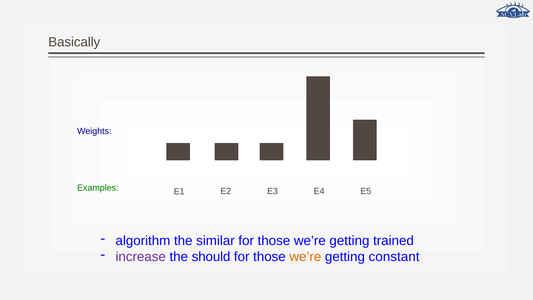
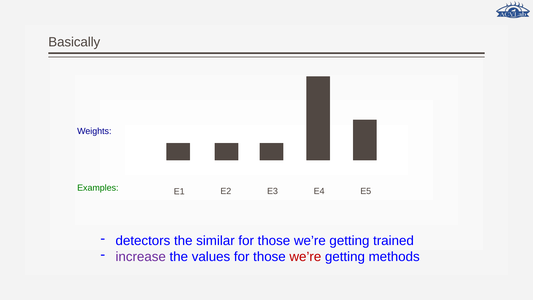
algorithm: algorithm -> detectors
should: should -> values
we’re at (305, 257) colour: orange -> red
constant: constant -> methods
